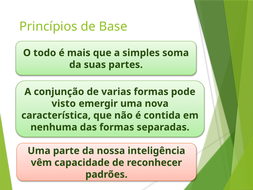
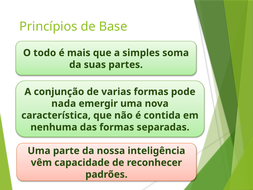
visto: visto -> nada
